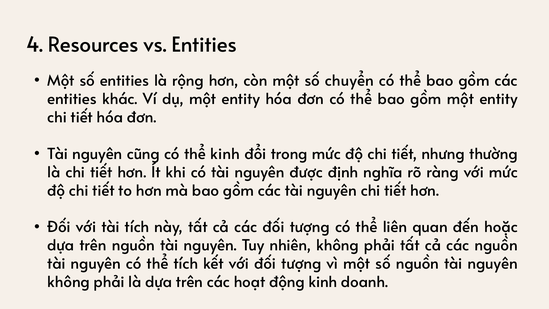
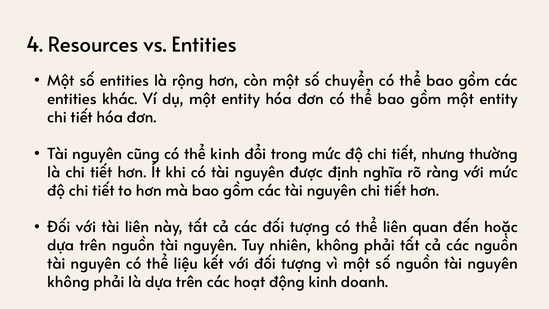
tài tích: tích -> liên
thể tích: tích -> liệu
